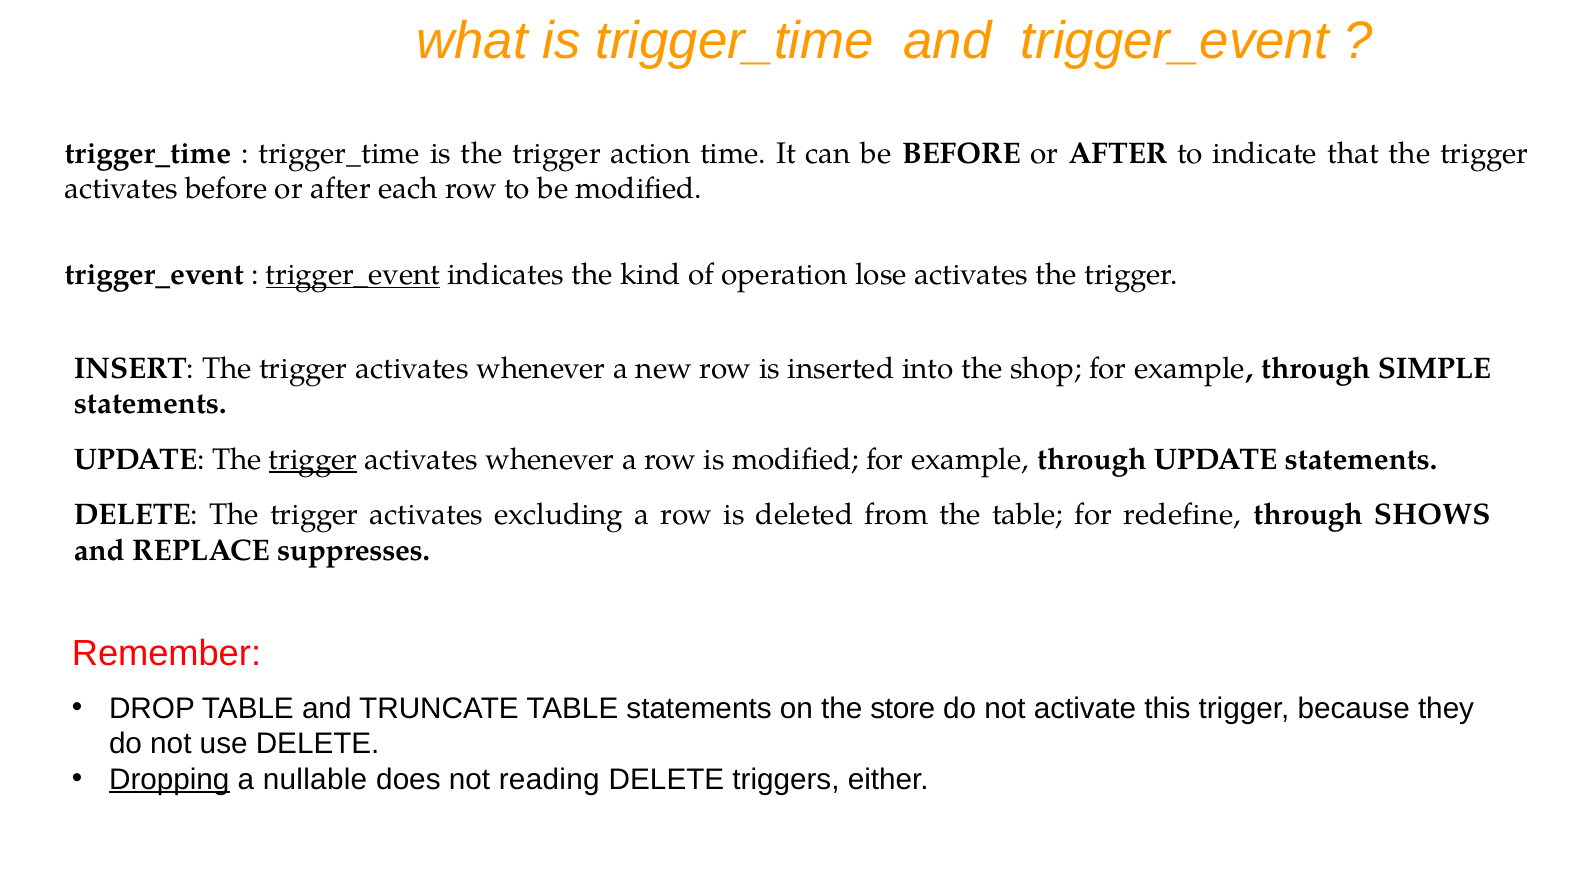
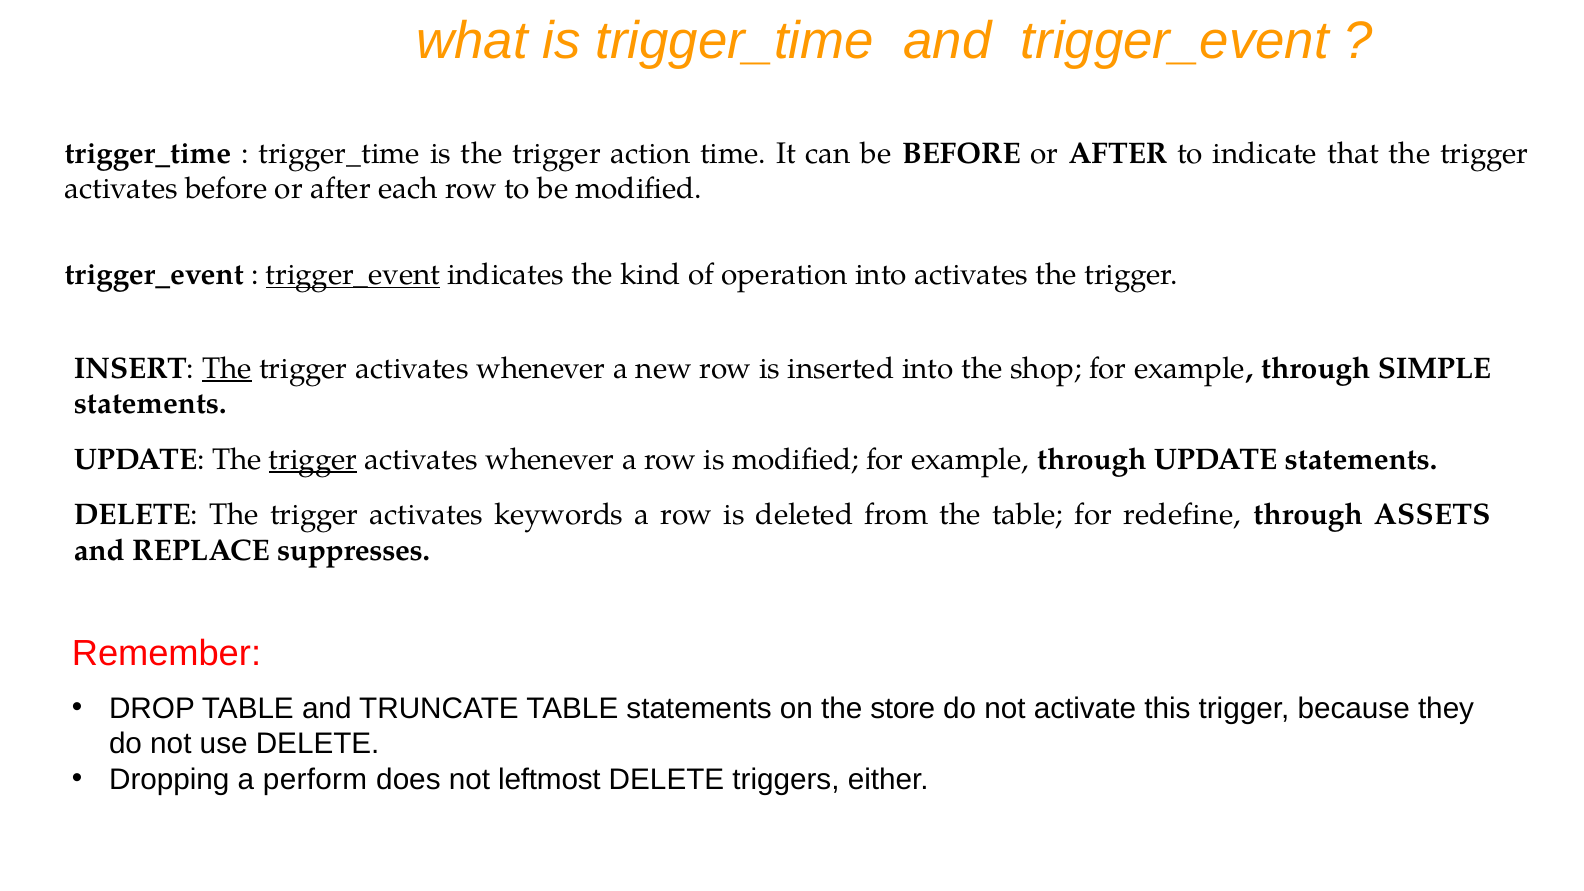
operation lose: lose -> into
The at (227, 368) underline: none -> present
excluding: excluding -> keywords
SHOWS: SHOWS -> ASSETS
Dropping underline: present -> none
nullable: nullable -> perform
reading: reading -> leftmost
